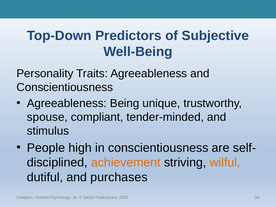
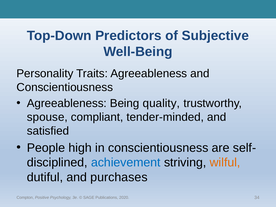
unique: unique -> quality
stimulus: stimulus -> satisfied
achievement colour: orange -> blue
